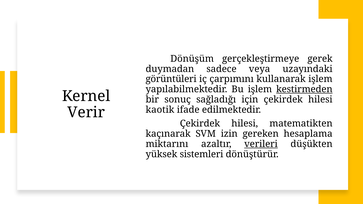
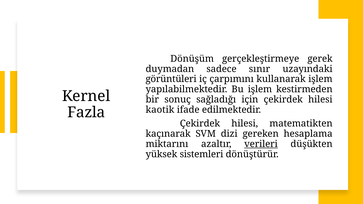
veya: veya -> sınır
kestirmeden underline: present -> none
Verir: Verir -> Fazla
izin: izin -> dizi
